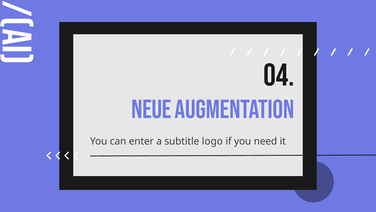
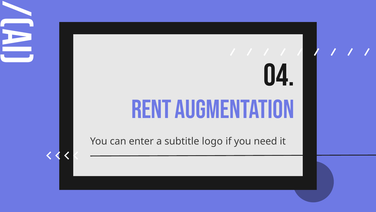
Neue: Neue -> Rent
